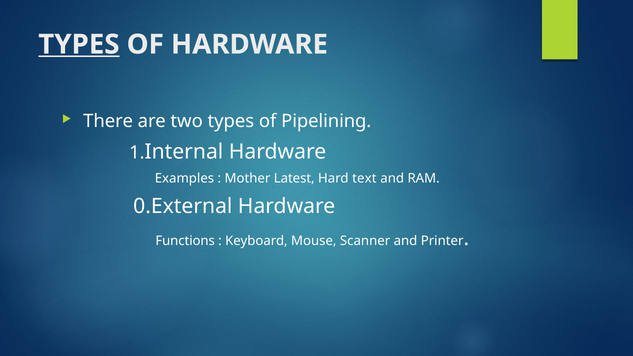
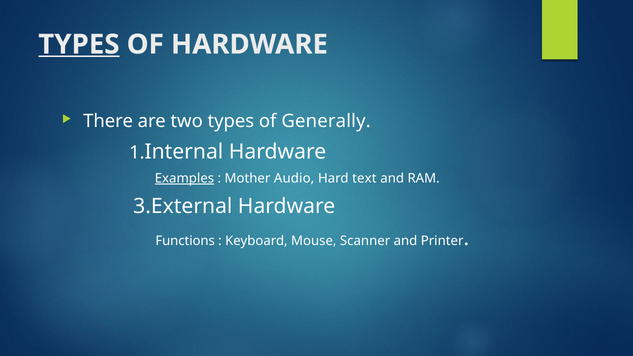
Pipelining: Pipelining -> Generally
Examples underline: none -> present
Latest: Latest -> Audio
0.External: 0.External -> 3.External
